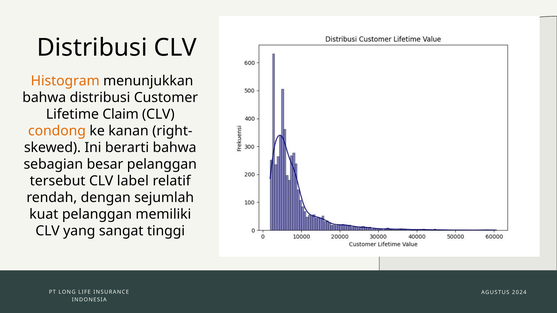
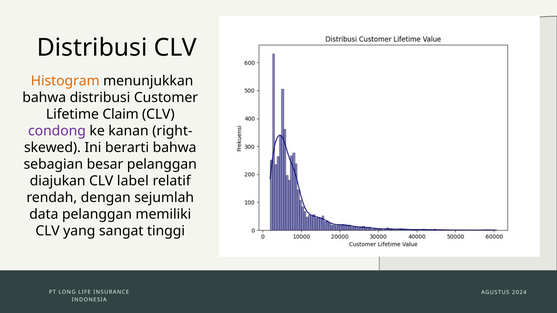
condong colour: orange -> purple
tersebut: tersebut -> diajukan
kuat: kuat -> data
